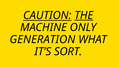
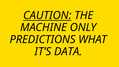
THE underline: present -> none
GENERATION: GENERATION -> PREDICTIONS
SORT: SORT -> DATA
